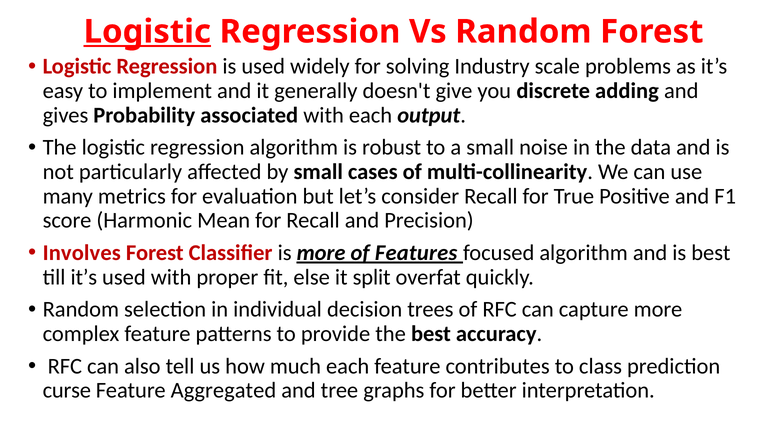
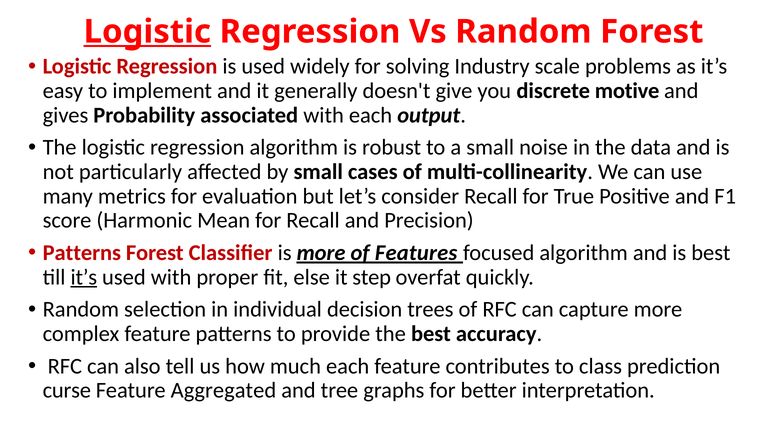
adding: adding -> motive
Involves at (82, 253): Involves -> Patterns
it’s at (84, 277) underline: none -> present
split: split -> step
